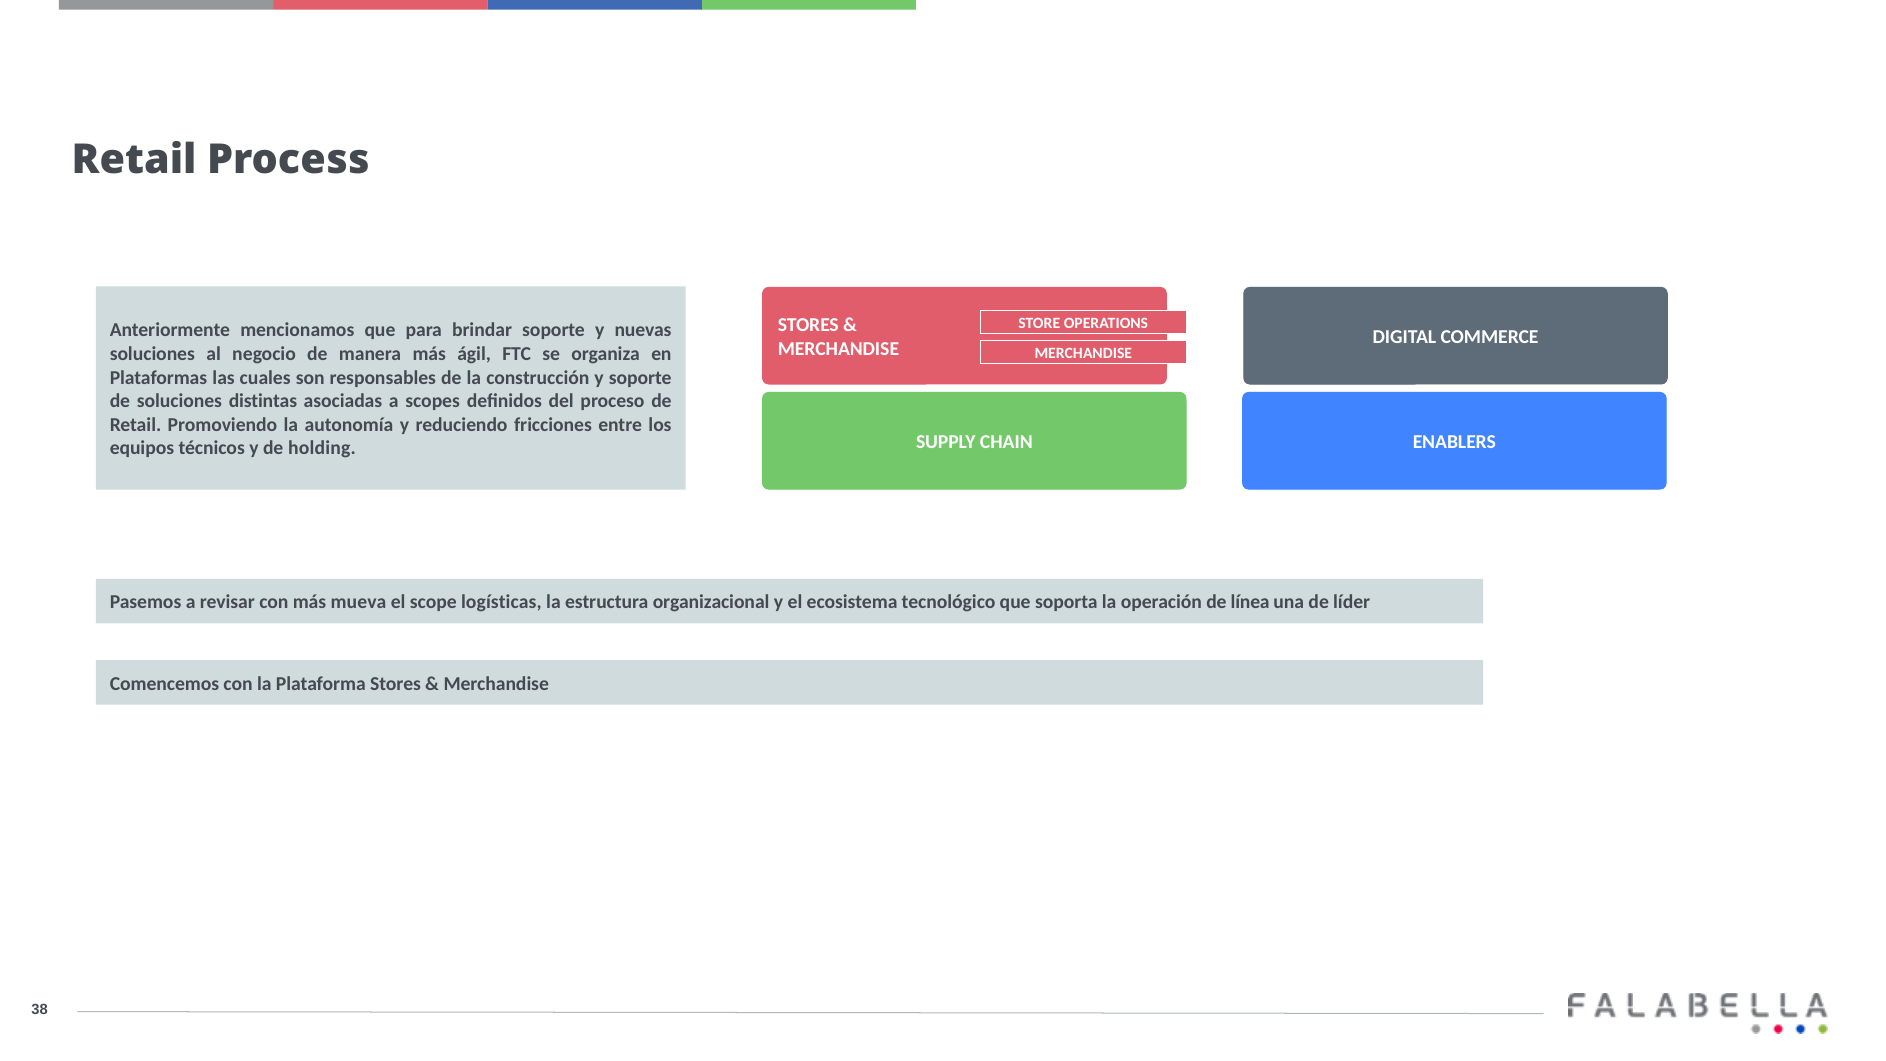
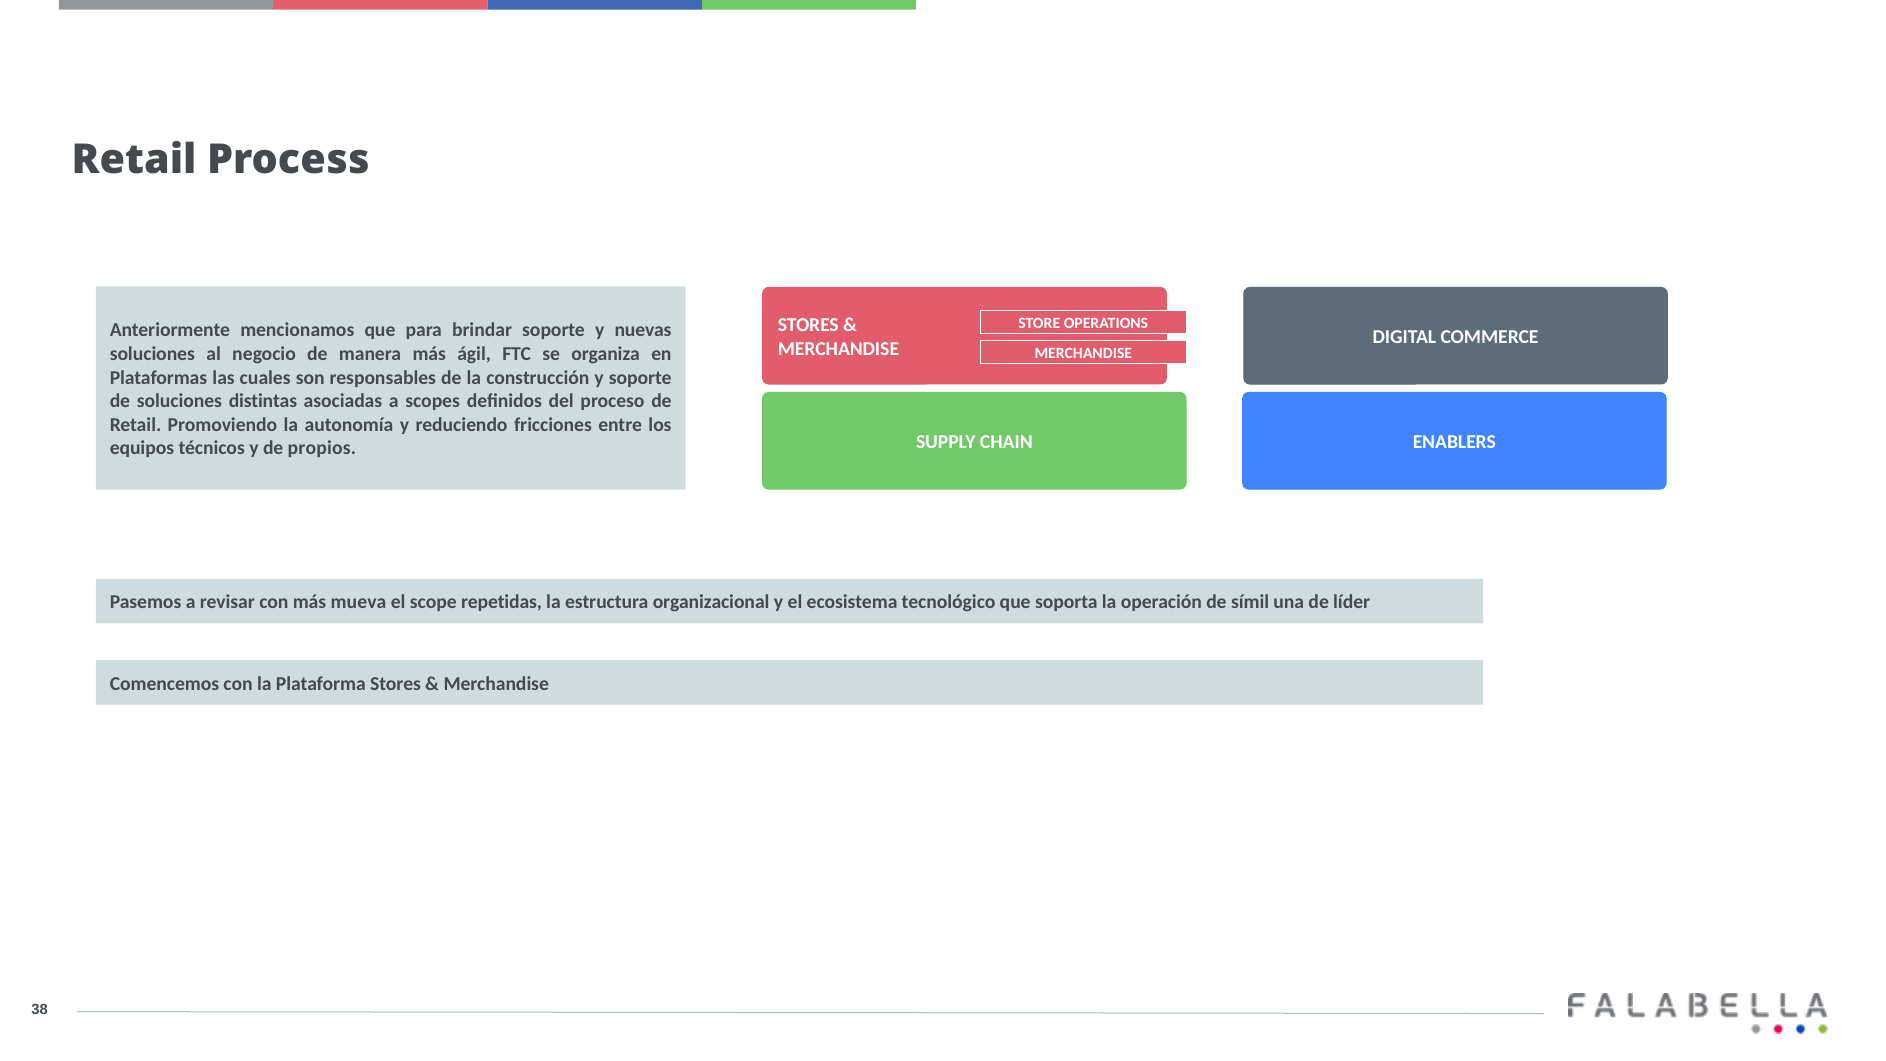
holding: holding -> propios
logísticas: logísticas -> repetidas
línea: línea -> símil
